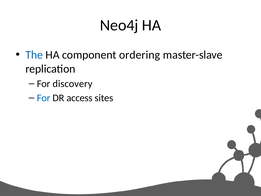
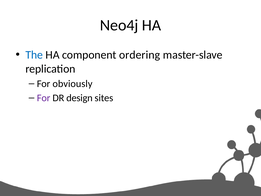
discovery: discovery -> obviously
For at (44, 98) colour: blue -> purple
access: access -> design
